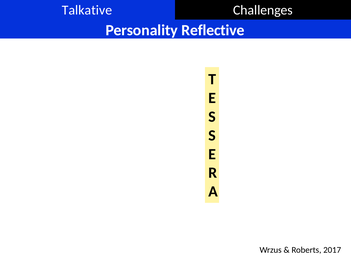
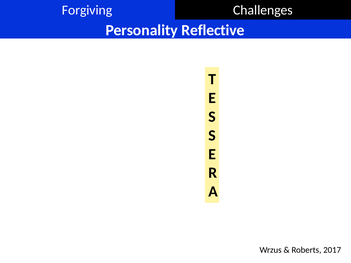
Talkative: Talkative -> Forgiving
